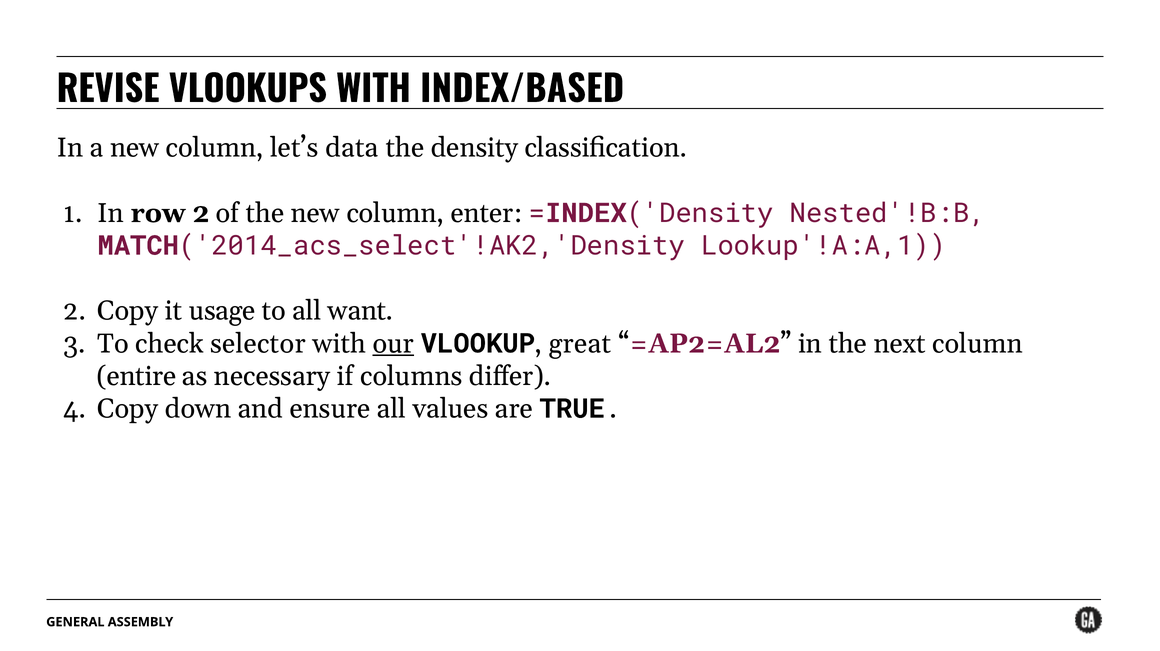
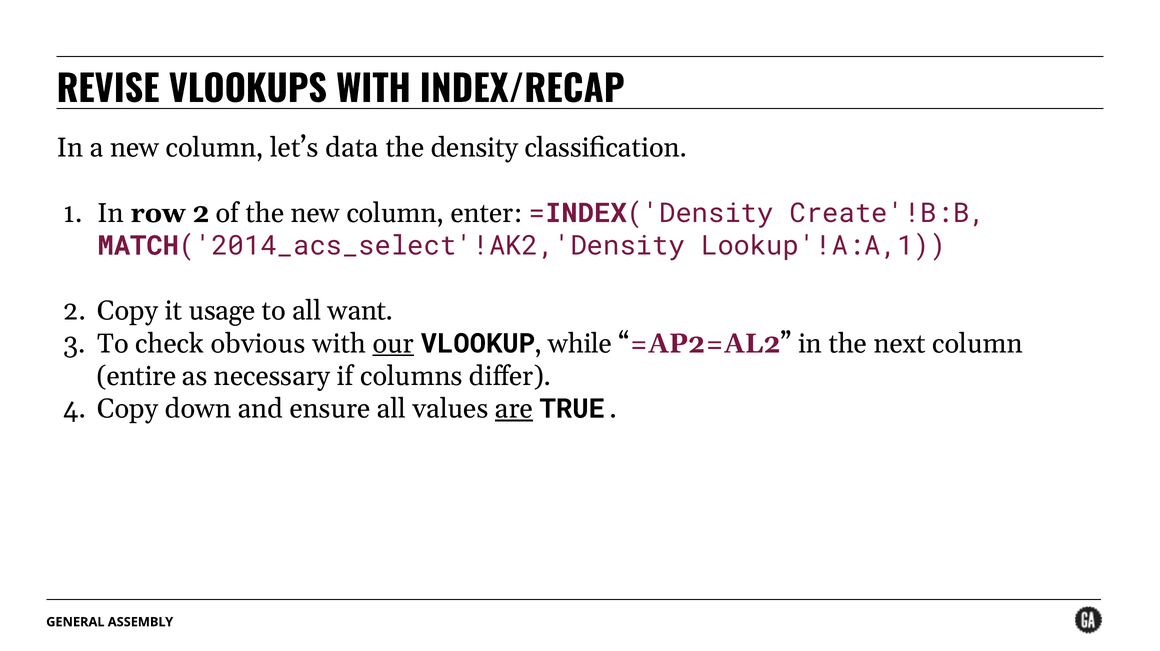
INDEX/BASED: INDEX/BASED -> INDEX/RECAP
Nested'!B:B: Nested'!B:B -> Create'!B:B
selector: selector -> obvious
great: great -> while
are underline: none -> present
